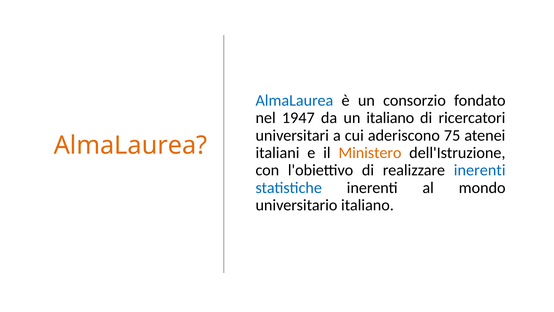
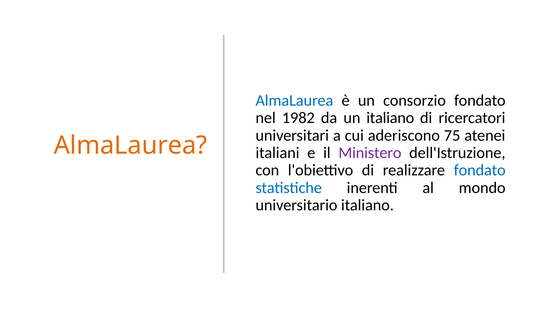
1947: 1947 -> 1982
Ministero colour: orange -> purple
realizzare inerenti: inerenti -> fondato
